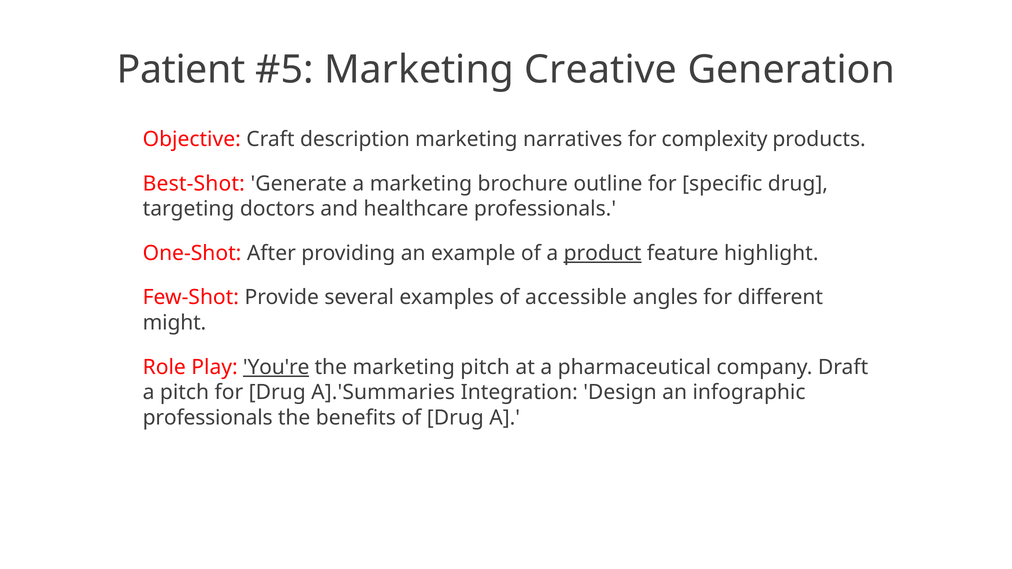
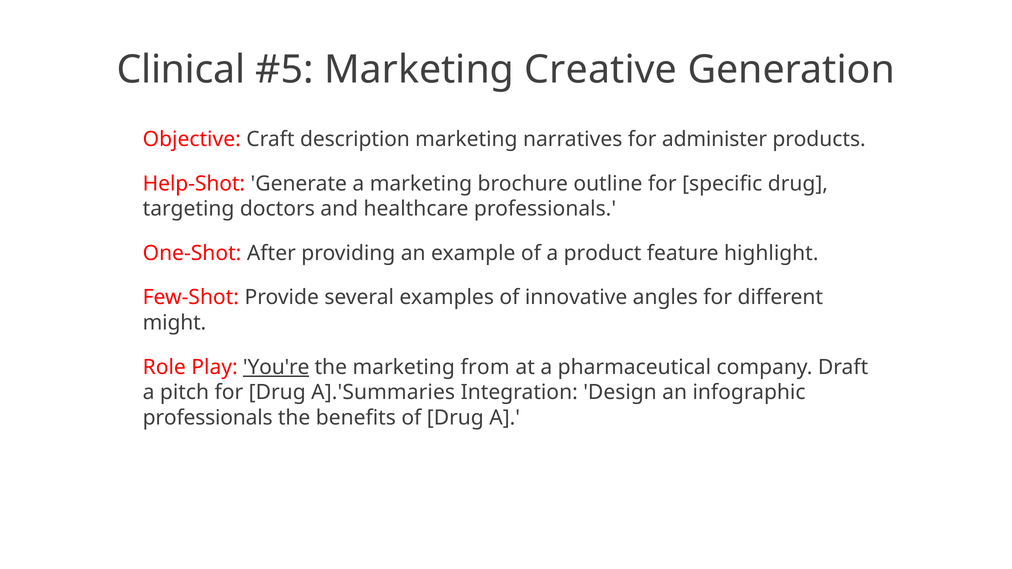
Patient: Patient -> Clinical
complexity: complexity -> administer
Best-Shot: Best-Shot -> Help-Shot
product underline: present -> none
accessible: accessible -> innovative
marketing pitch: pitch -> from
